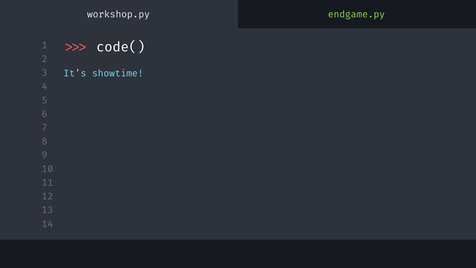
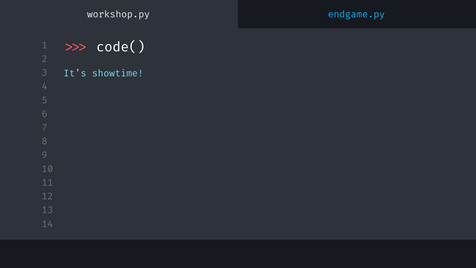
endgame.py colour: light green -> light blue
